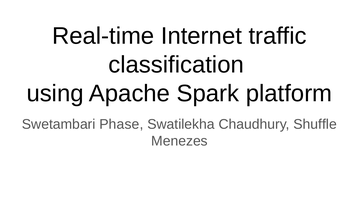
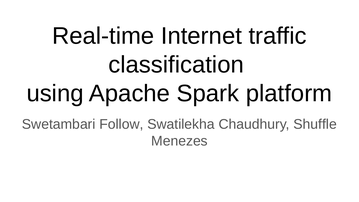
Phase: Phase -> Follow
